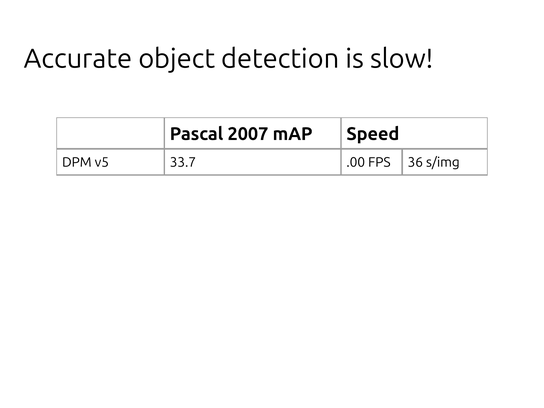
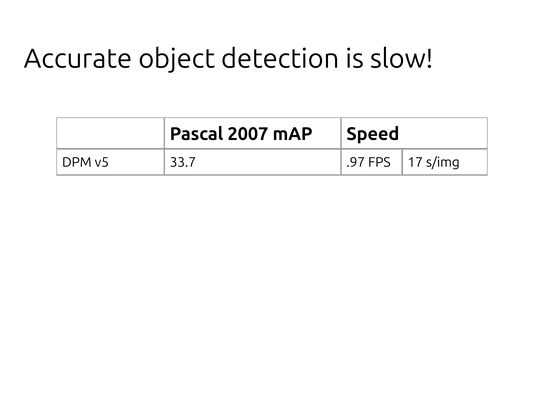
.00: .00 -> .97
36: 36 -> 17
